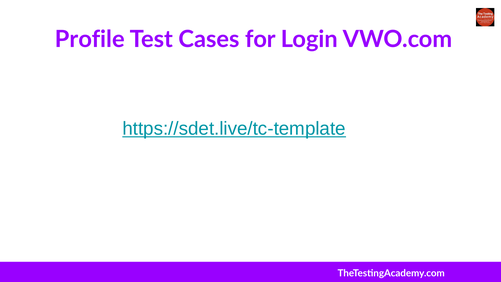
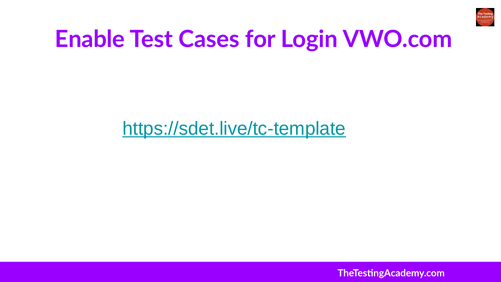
Profile: Profile -> Enable
